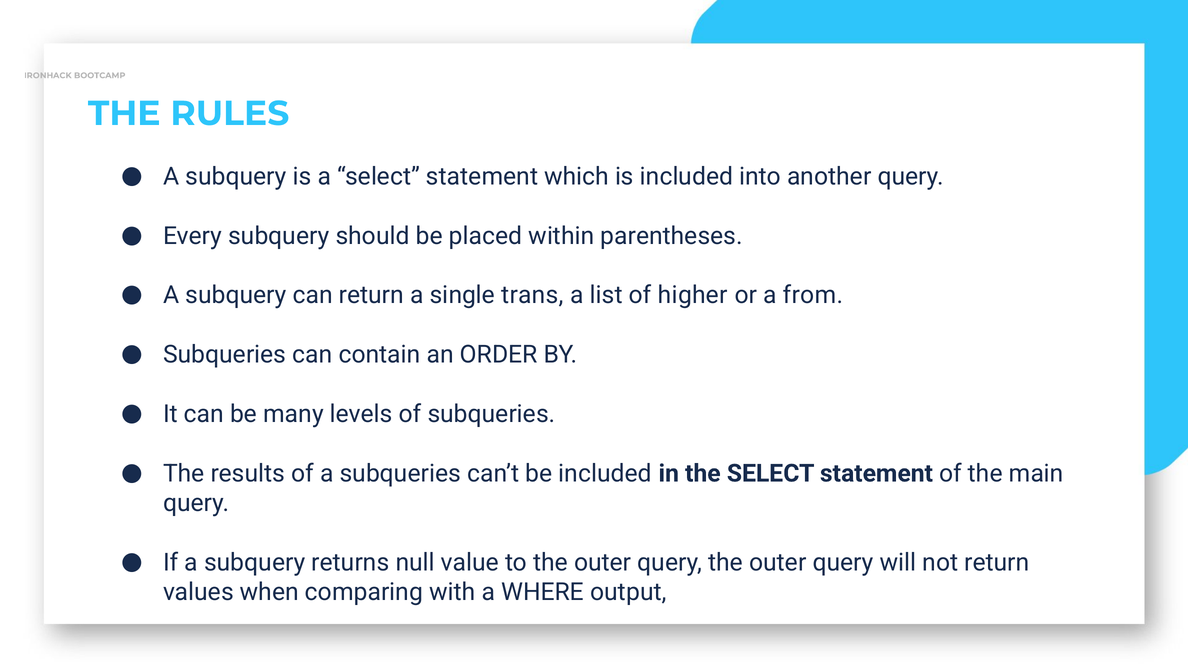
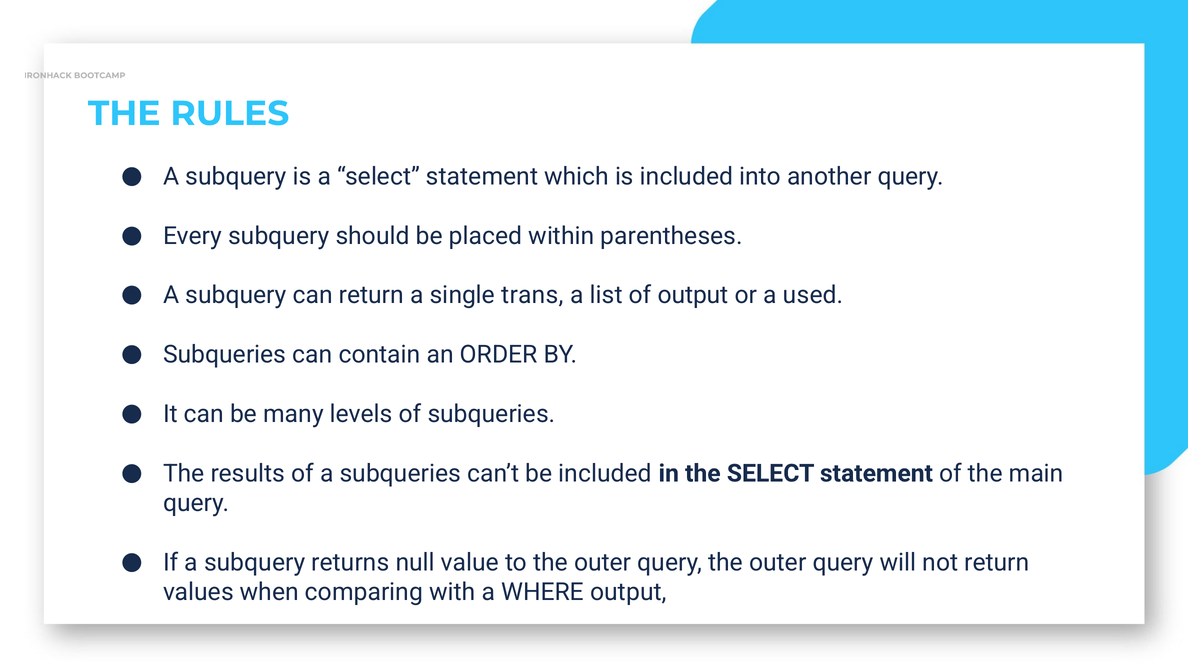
of higher: higher -> output
from: from -> used
